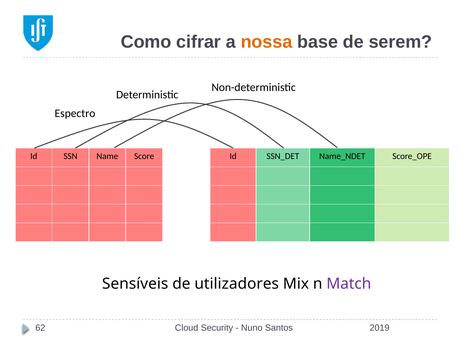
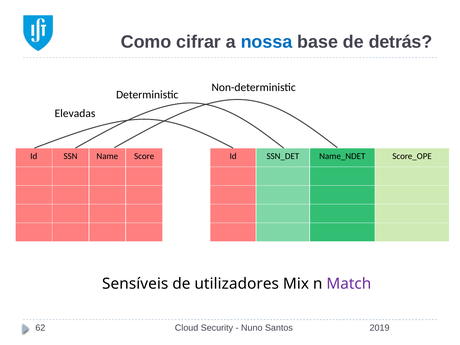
nossa colour: orange -> blue
serem: serem -> detrás
Espectro: Espectro -> Elevadas
